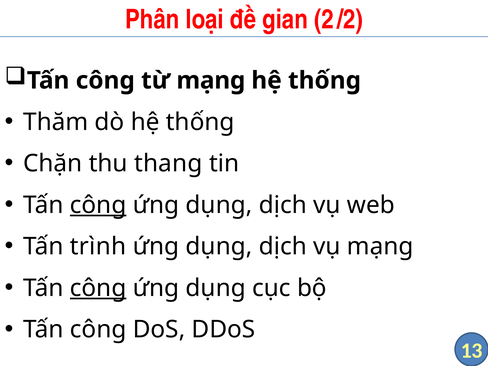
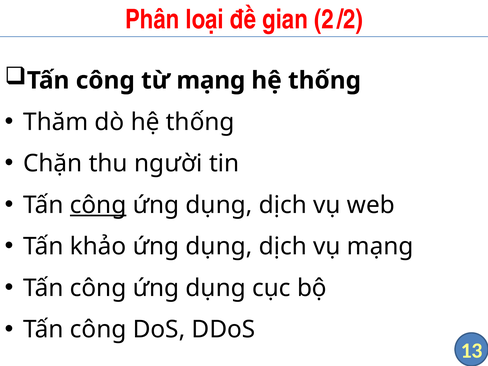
thang: thang -> người
trình: trình -> khảo
công at (98, 288) underline: present -> none
